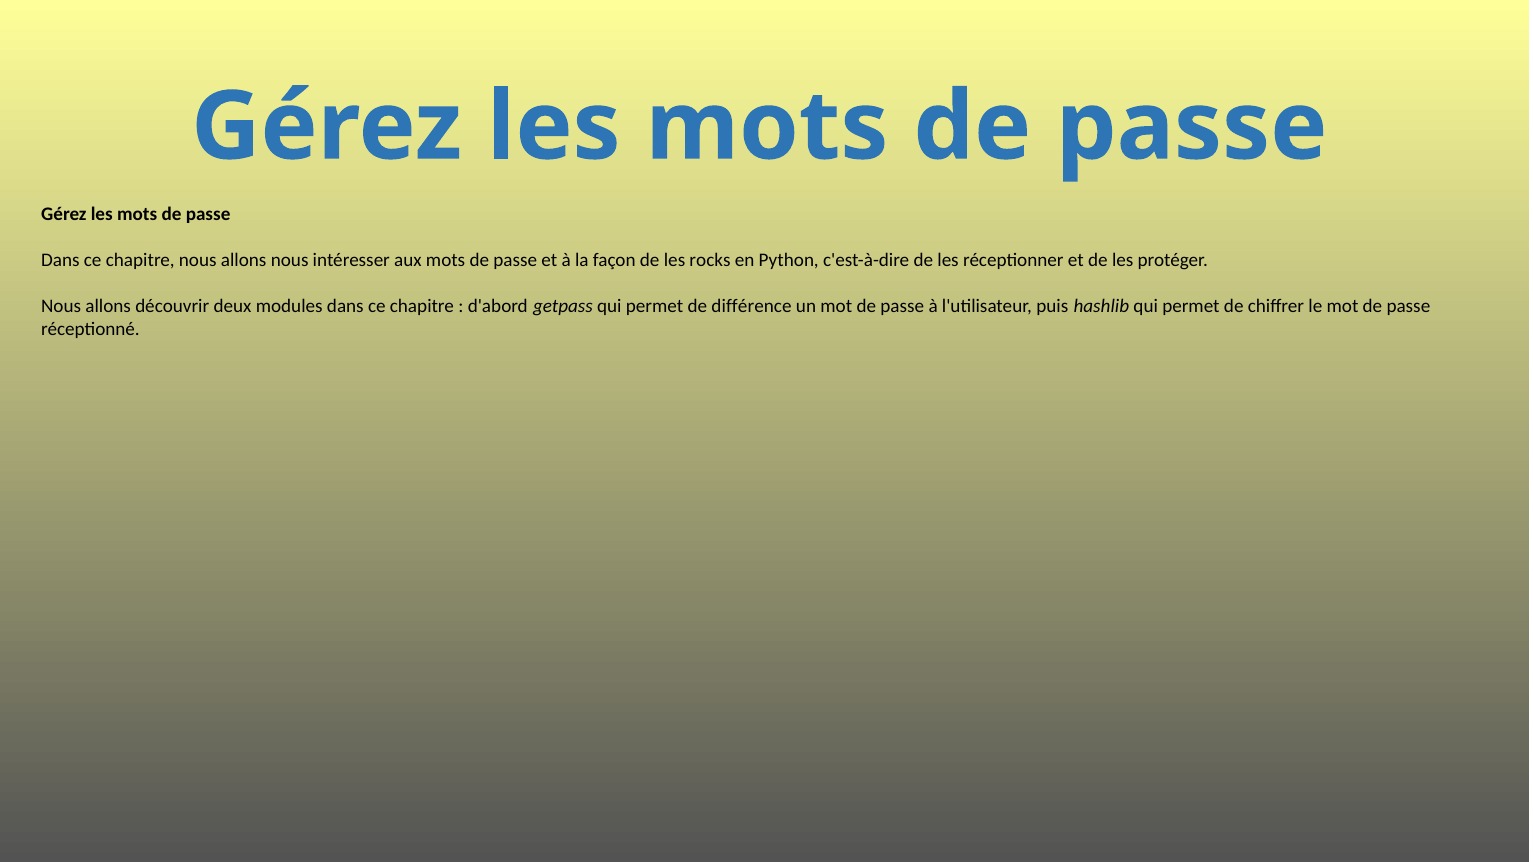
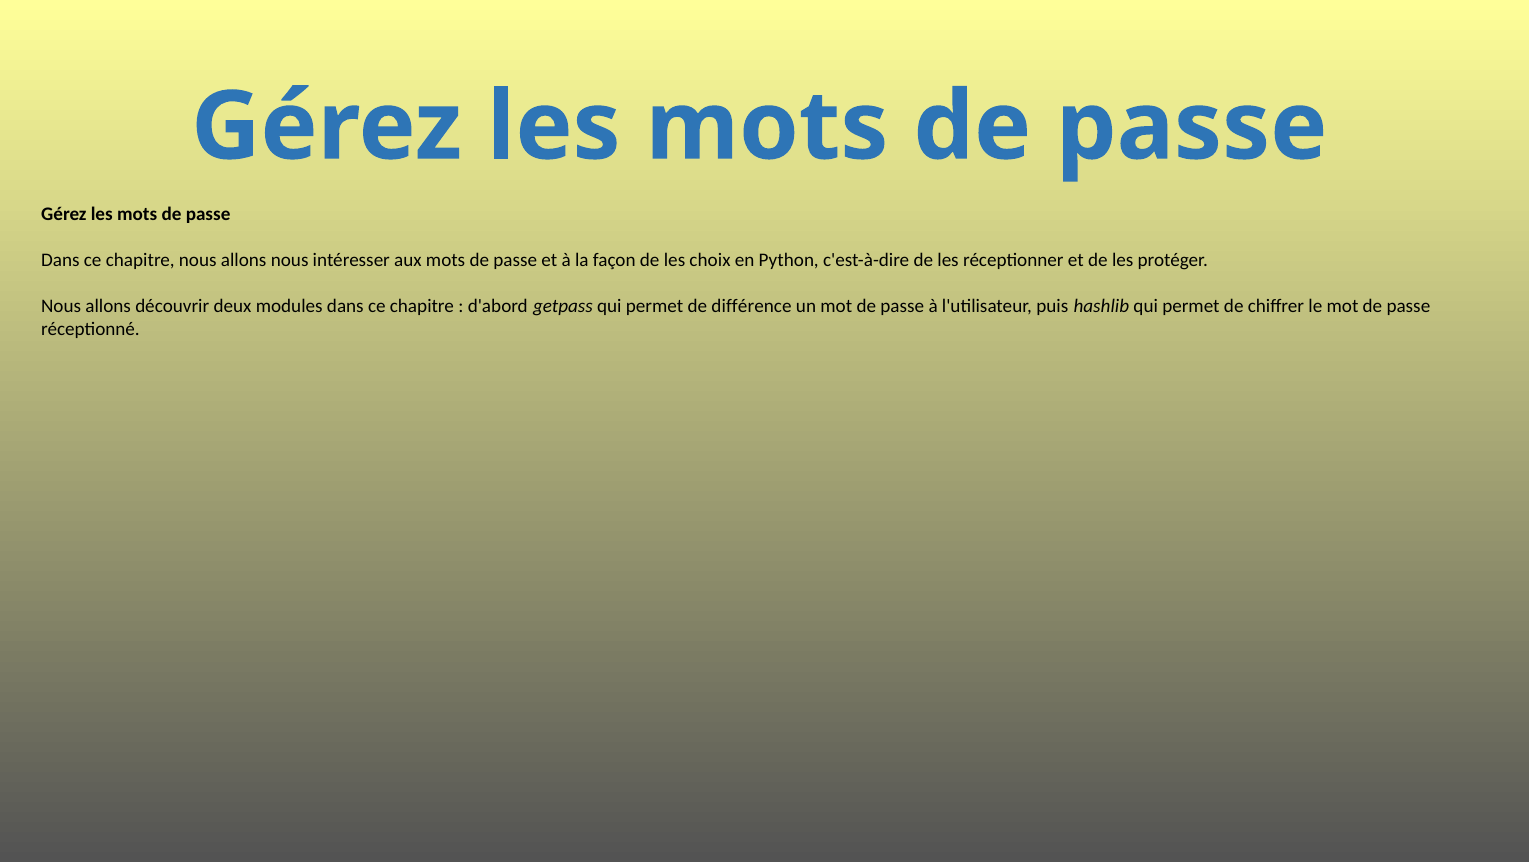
rocks: rocks -> choix
